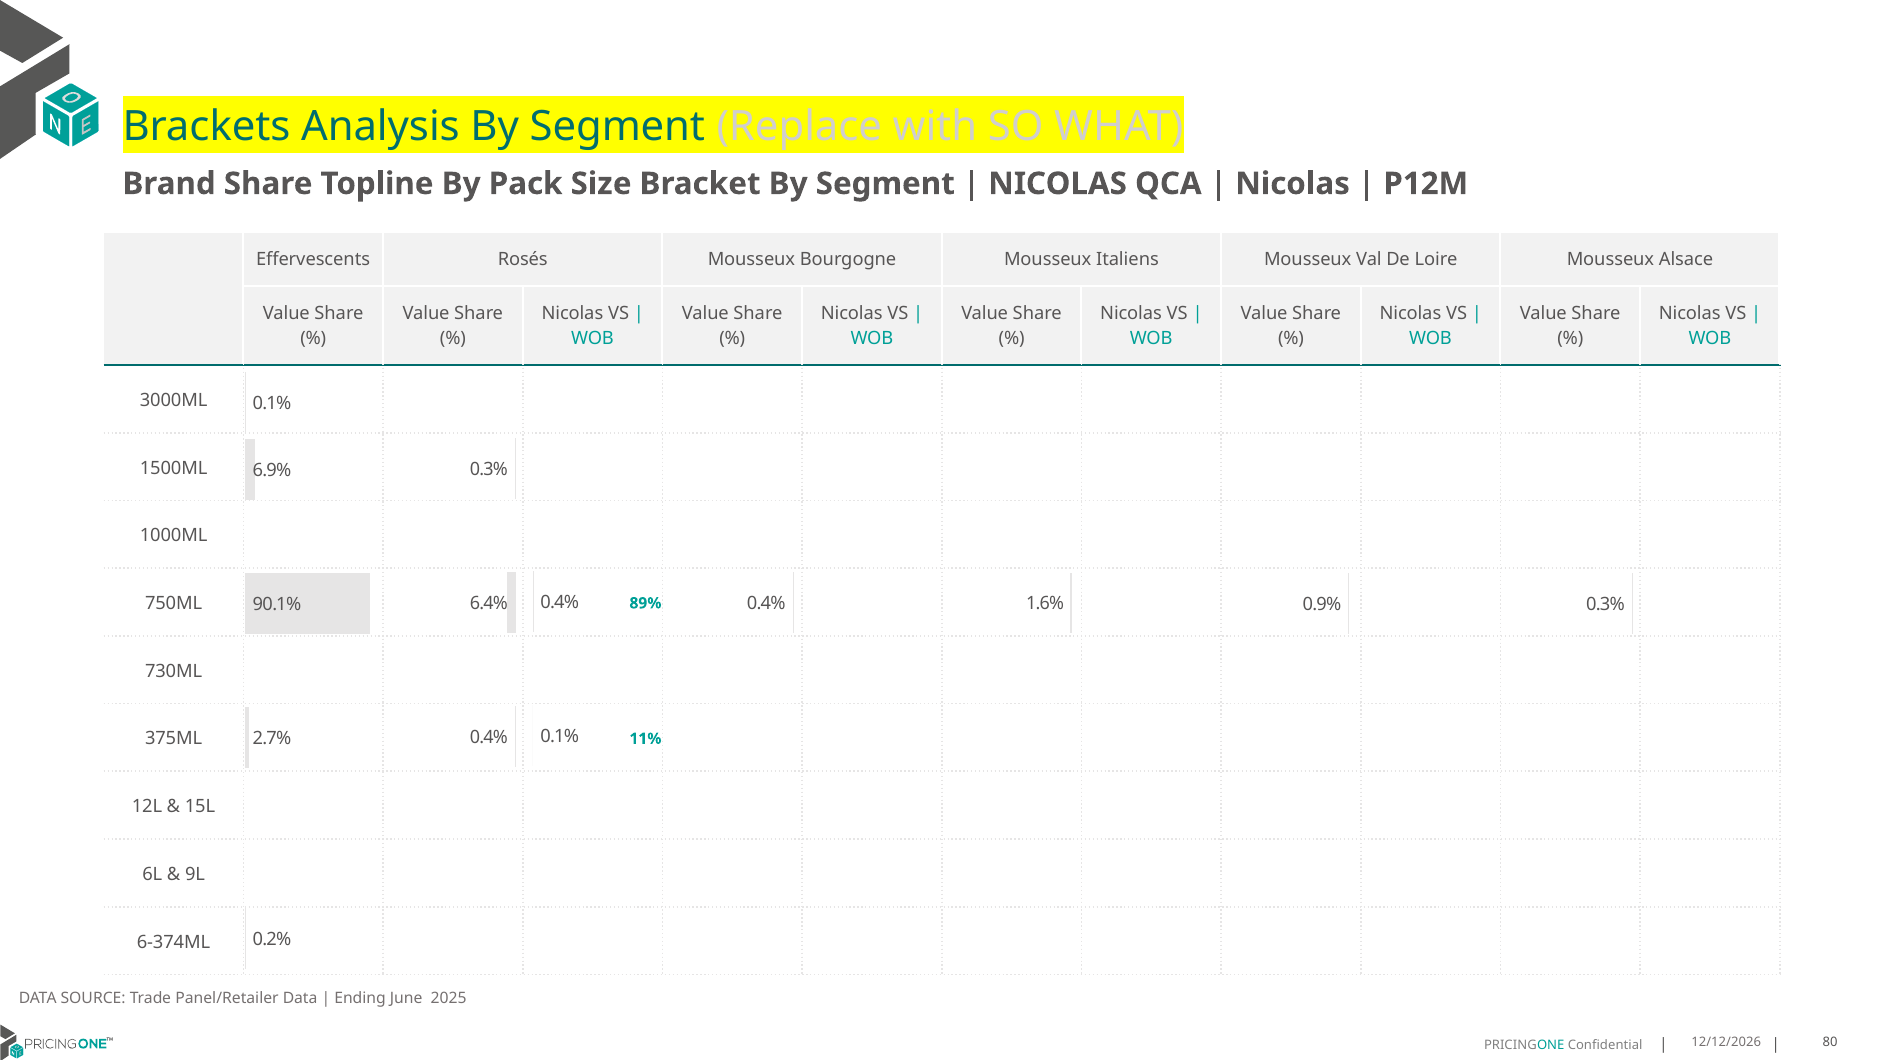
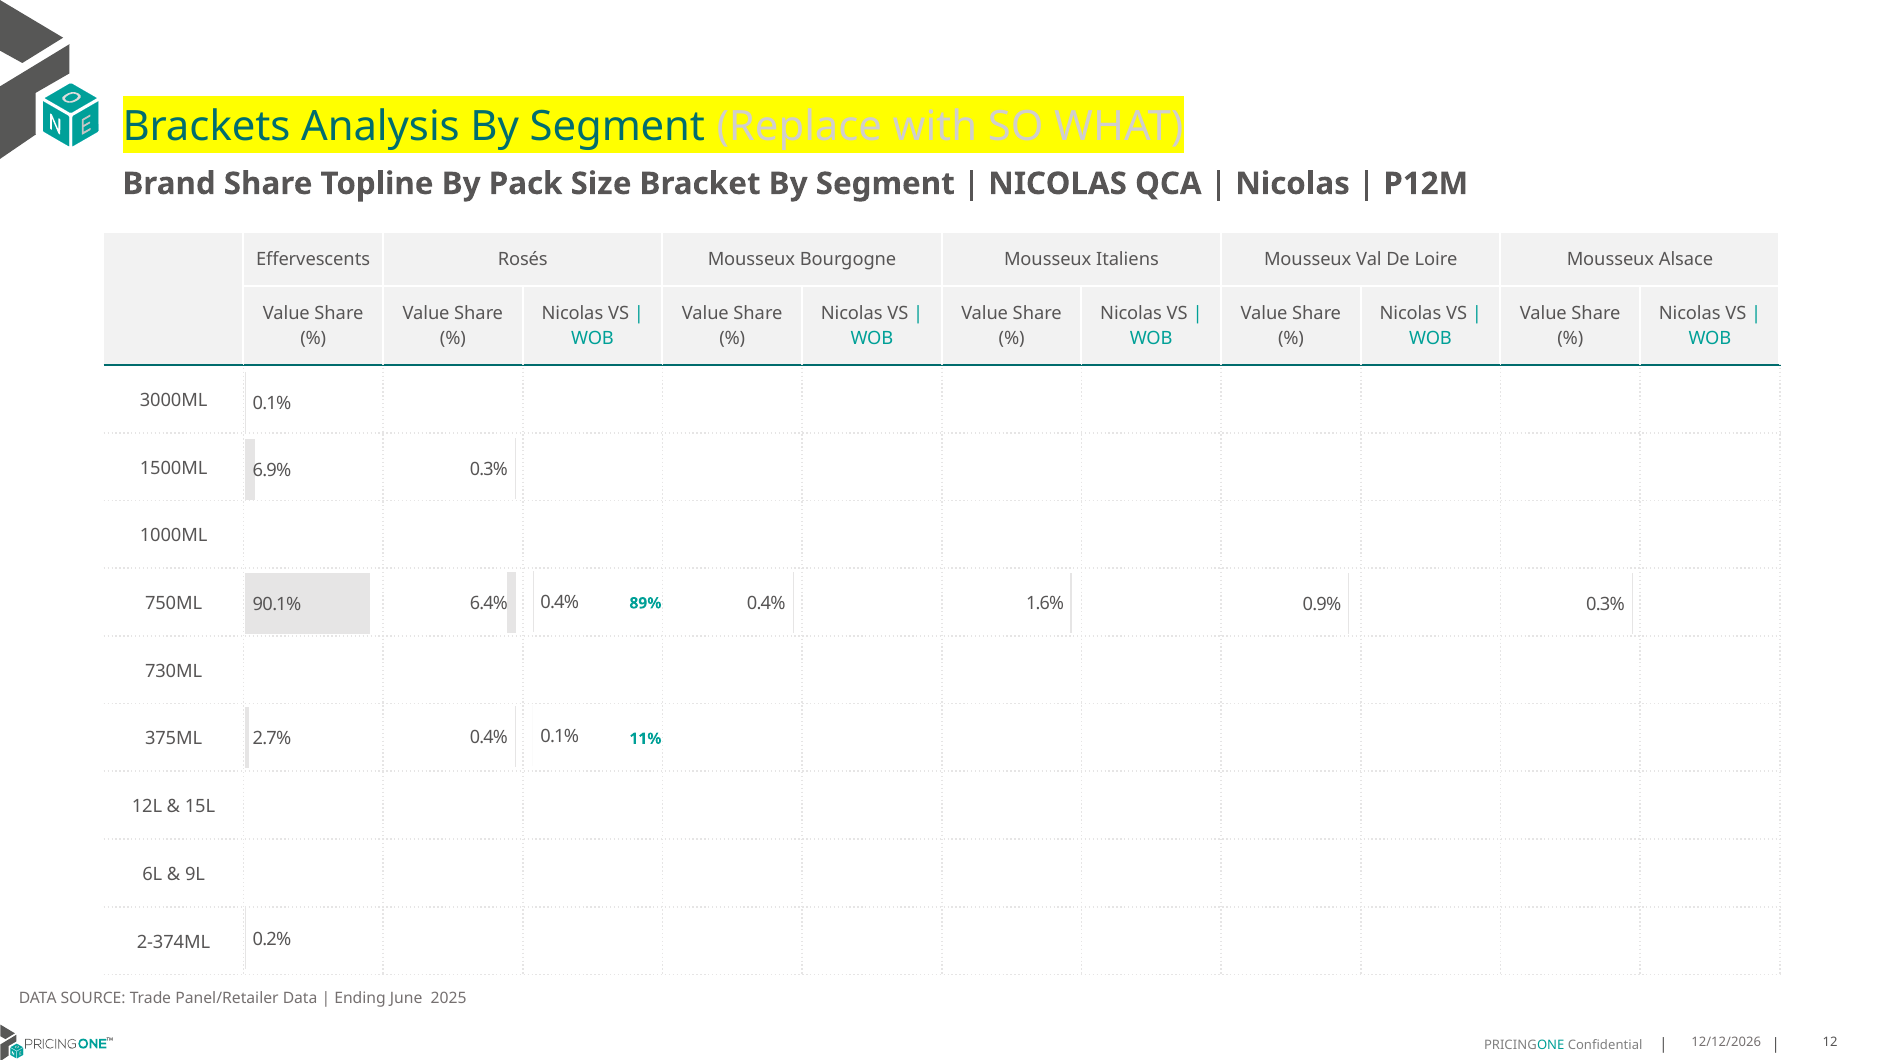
6-374ML: 6-374ML -> 2-374ML
80: 80 -> 12
